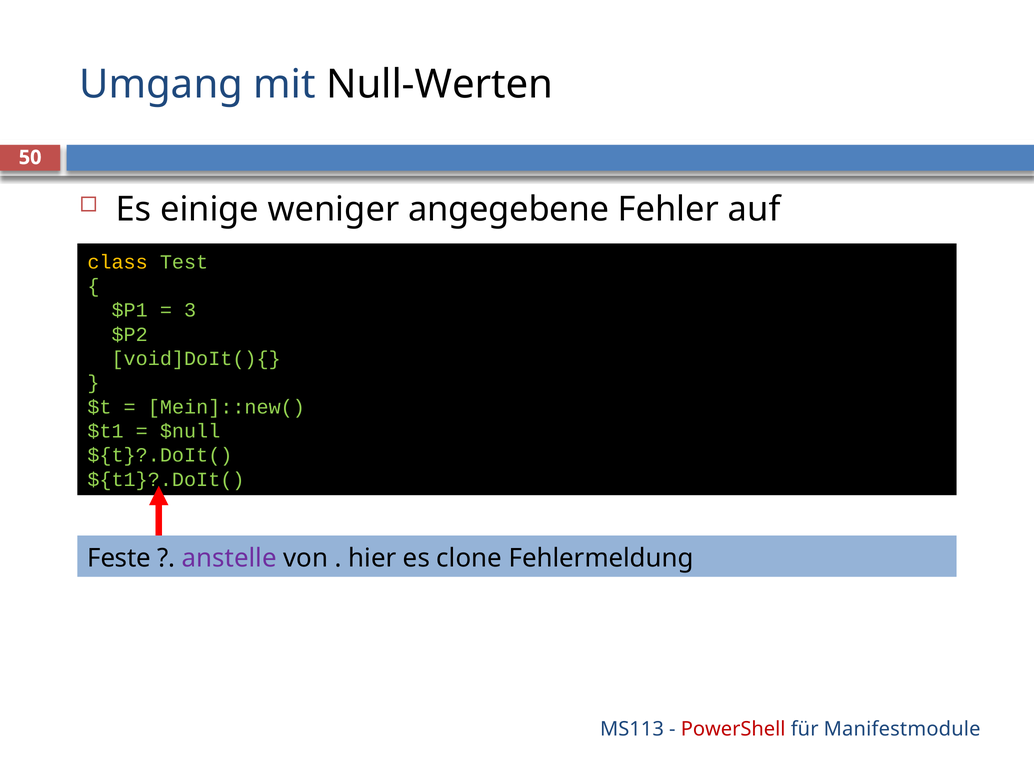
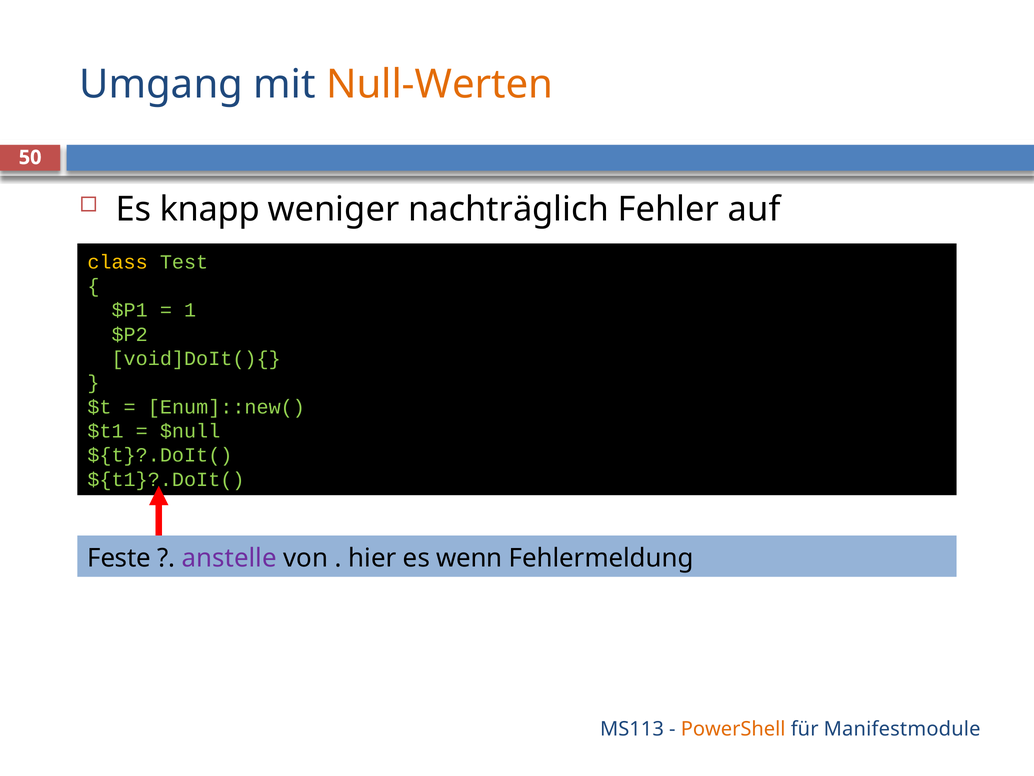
Null-Werten colour: black -> orange
einige: einige -> knapp
angegebene: angegebene -> nachträglich
3: 3 -> 1
Mein]::new(: Mein]::new( -> Enum]::new(
clone: clone -> wenn
PowerShell colour: red -> orange
